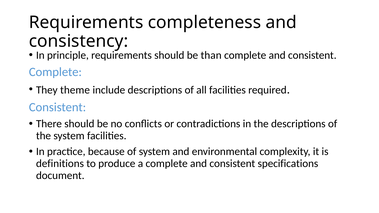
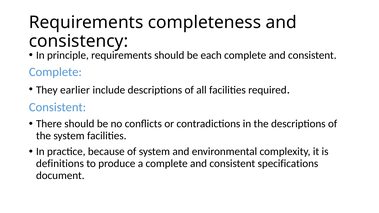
than: than -> each
theme: theme -> earlier
